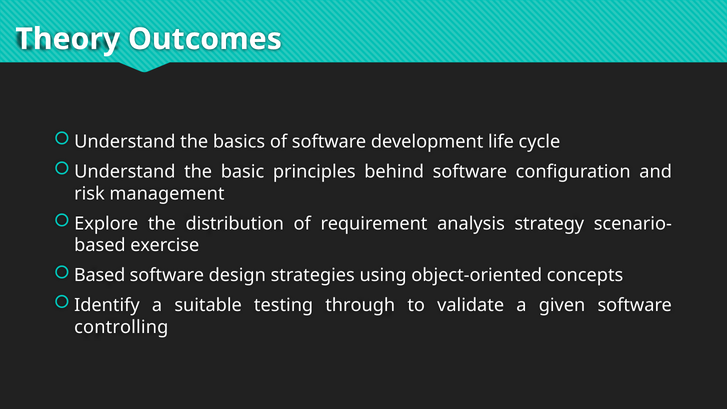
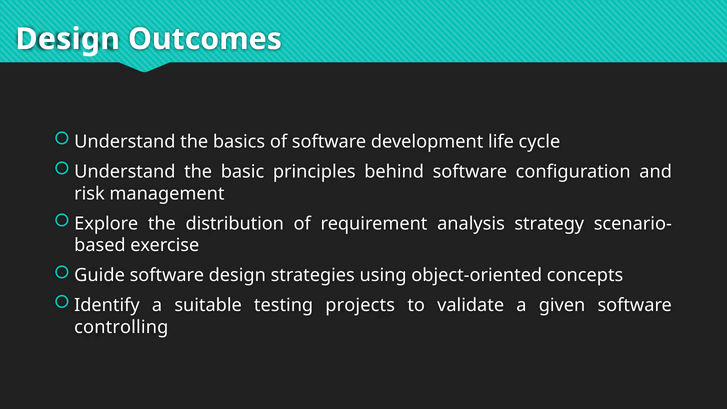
Theory at (68, 39): Theory -> Design
Based at (100, 275): Based -> Guide
through: through -> projects
